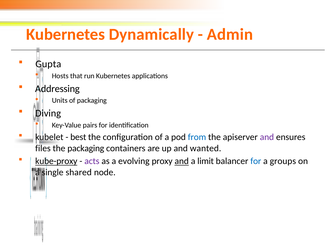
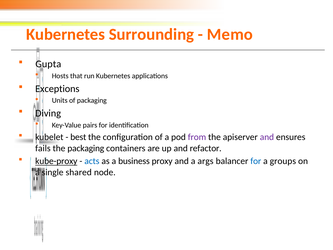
Dynamically: Dynamically -> Surrounding
Admin: Admin -> Memo
Addressing: Addressing -> Exceptions
from colour: blue -> purple
files: files -> fails
wanted: wanted -> refactor
acts colour: purple -> blue
evolving: evolving -> business
and at (182, 161) underline: present -> none
limit: limit -> args
